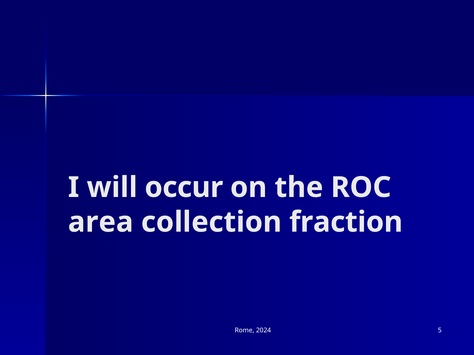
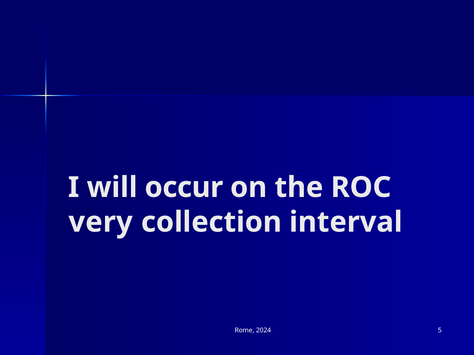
area: area -> very
fraction: fraction -> interval
